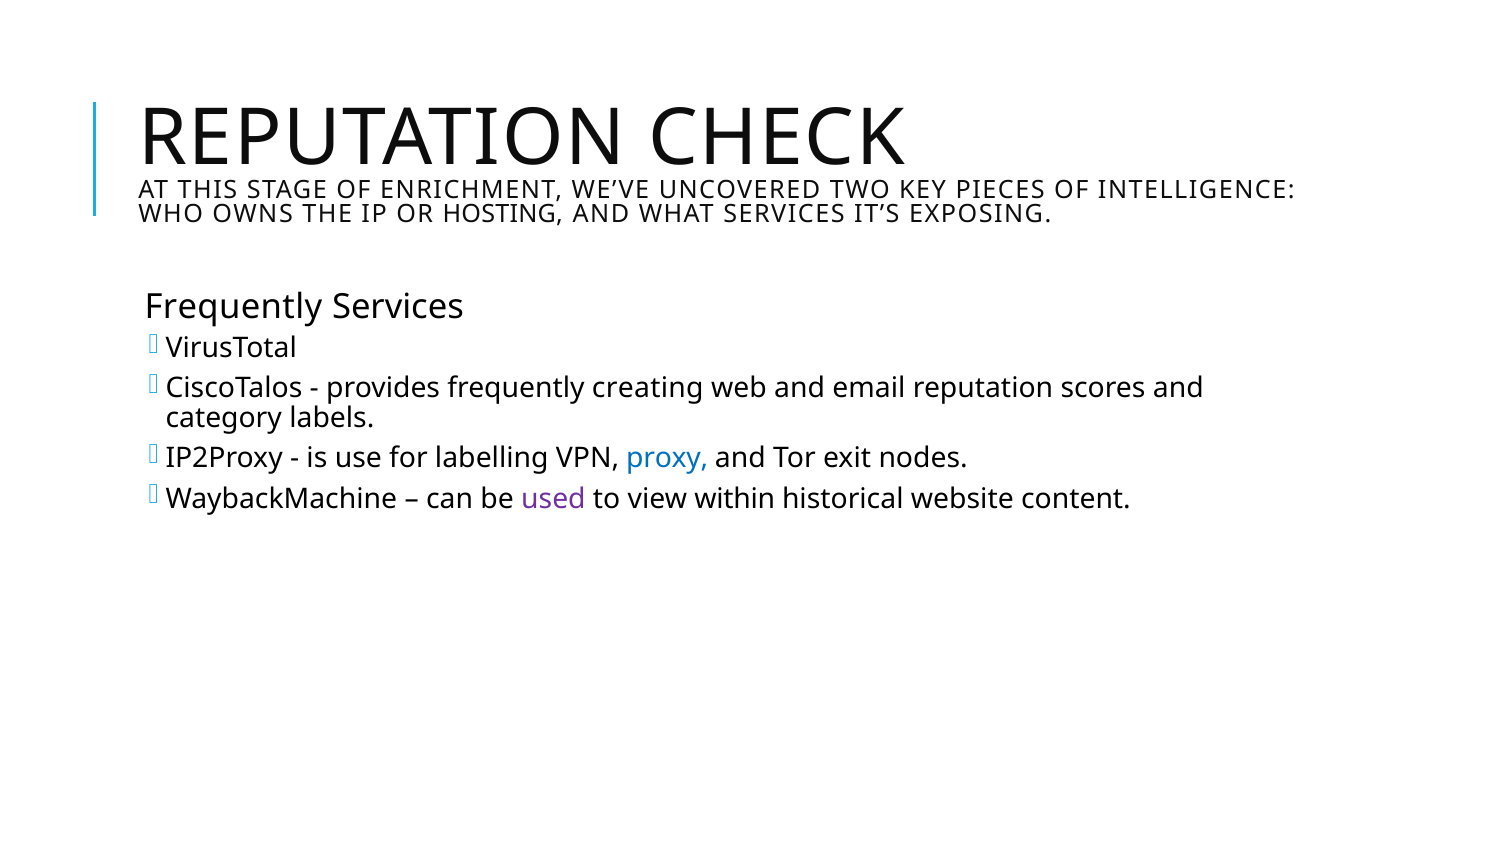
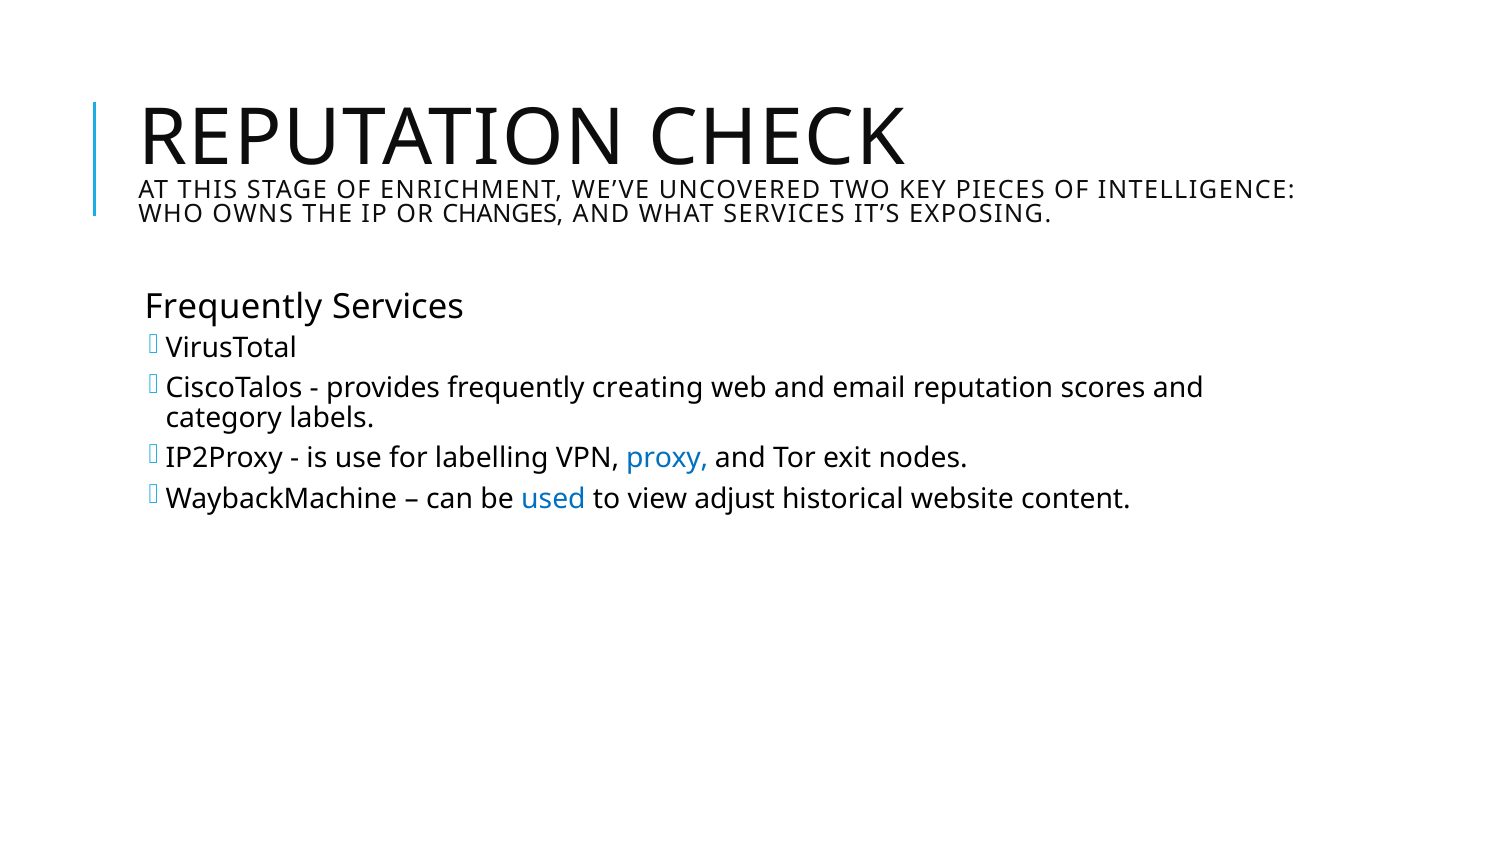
HOSTING: HOSTING -> CHANGES
used colour: purple -> blue
within: within -> adjust
